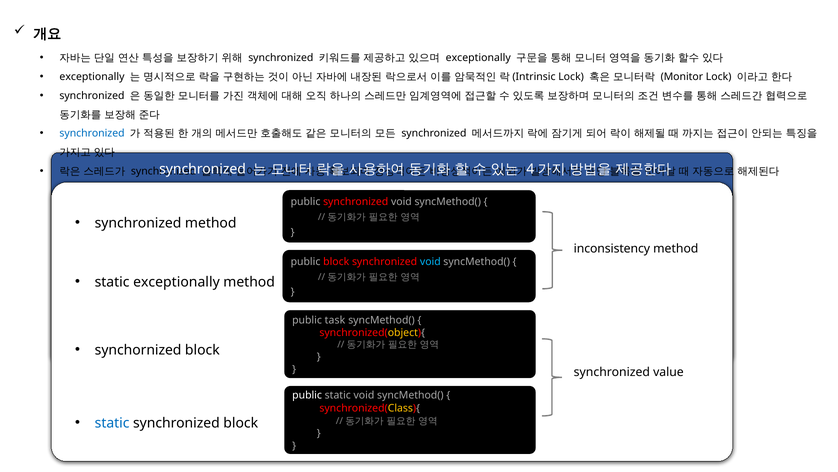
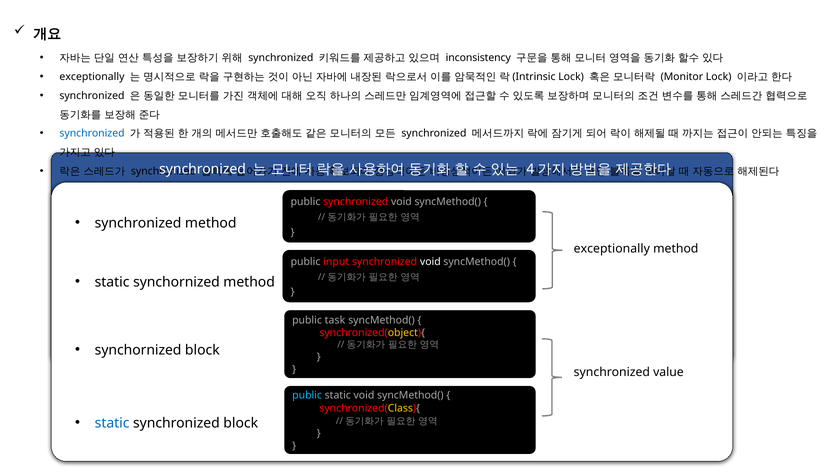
exceptionally at (478, 58): exceptionally -> inconsistency
inconsistency at (612, 248): inconsistency -> exceptionally
public block: block -> input
void at (430, 261) colour: light blue -> white
static exceptionally: exceptionally -> synchornized
public at (307, 395) colour: white -> light blue
